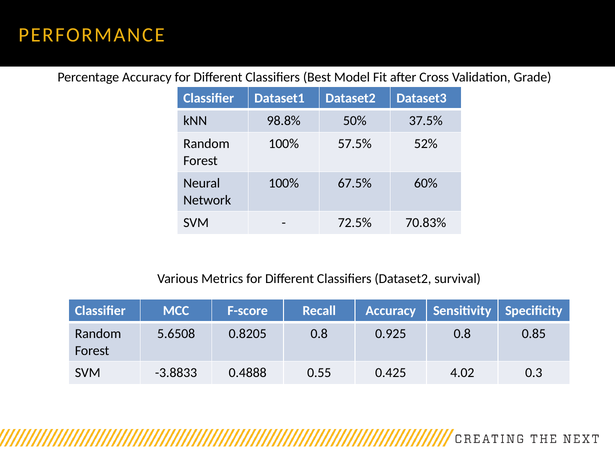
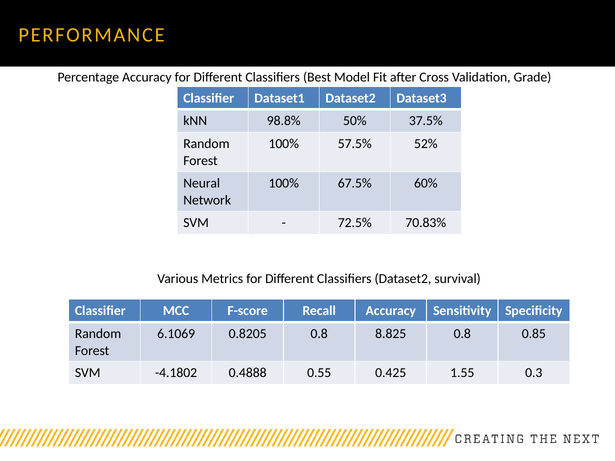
5.6508: 5.6508 -> 6.1069
0.925: 0.925 -> 8.825
-3.8833: -3.8833 -> -4.1802
4.02: 4.02 -> 1.55
